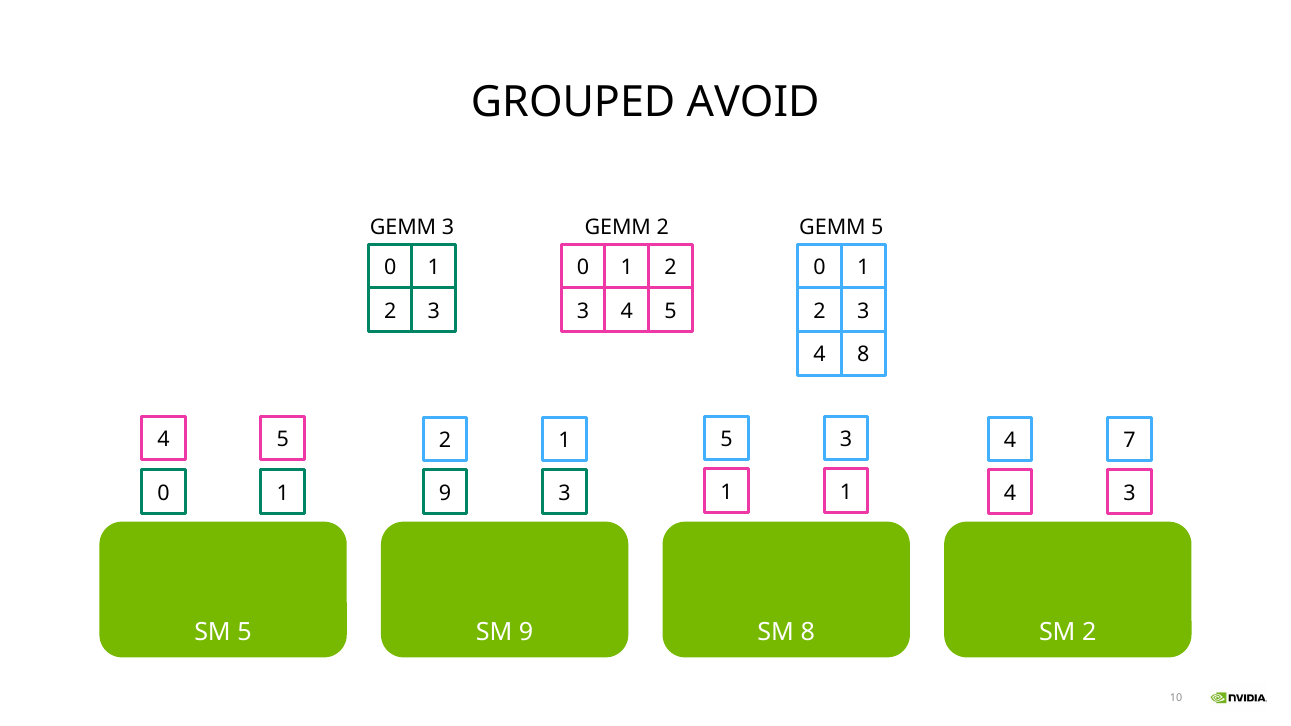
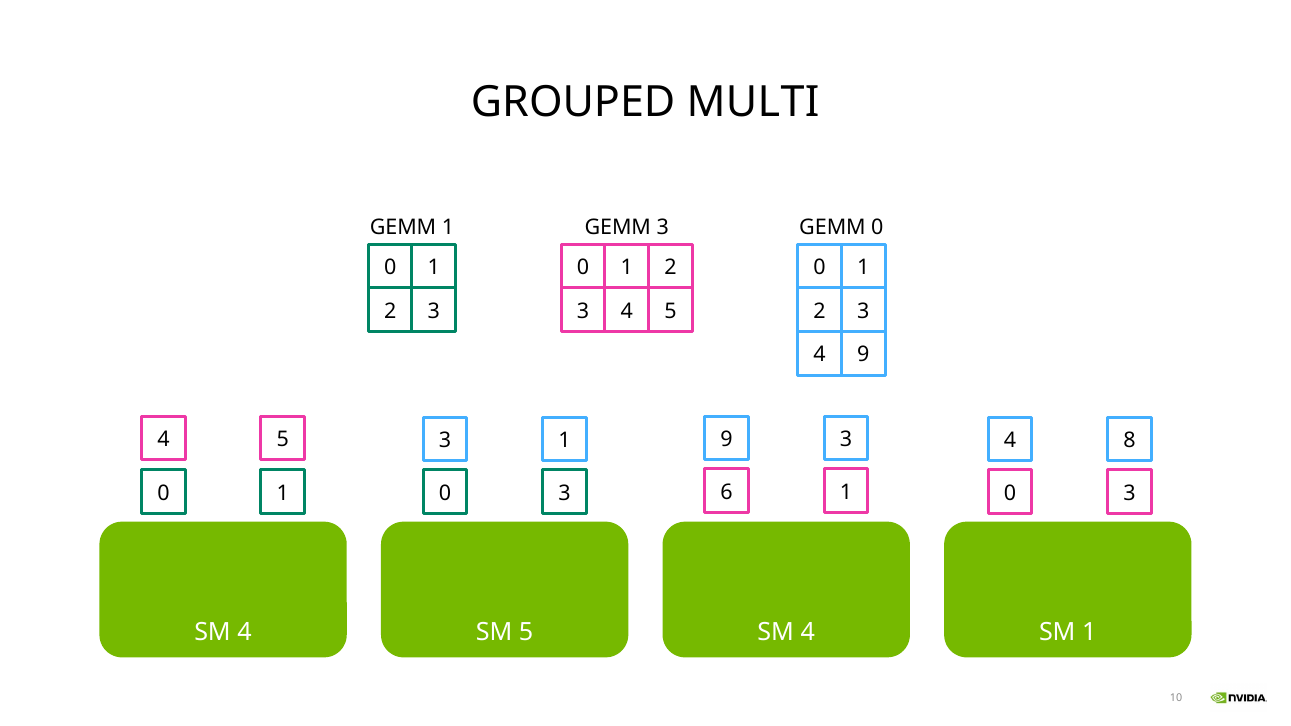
AVOID: AVOID -> MULTI
GEMM 3: 3 -> 1
GEMM 2: 2 -> 3
GEMM 5: 5 -> 0
4 8: 8 -> 9
5 2: 2 -> 3
1 5: 5 -> 9
7: 7 -> 8
0 1 9: 9 -> 0
1 at (727, 492): 1 -> 6
4 at (1010, 493): 4 -> 0
5 at (245, 632): 5 -> 4
SM 9: 9 -> 5
8 at (808, 632): 8 -> 4
SM 2: 2 -> 1
